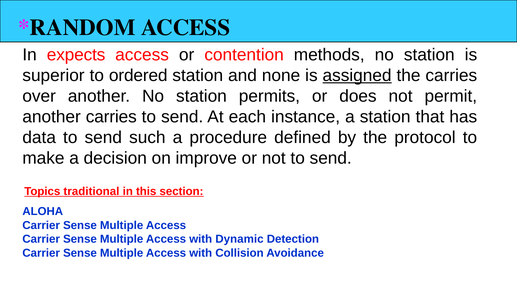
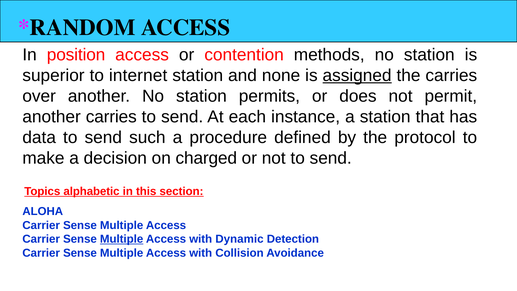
expects: expects -> position
ordered: ordered -> internet
improve: improve -> charged
traditional: traditional -> alphabetic
Multiple at (122, 239) underline: none -> present
